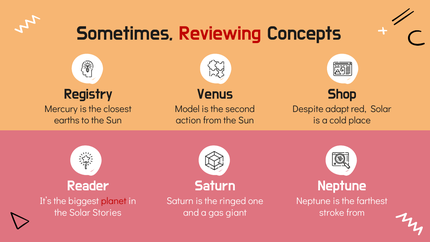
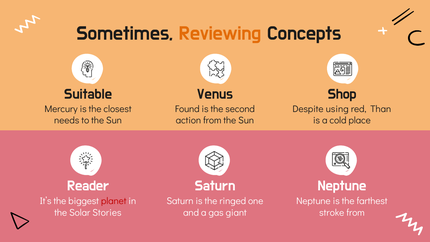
Reviewing colour: red -> orange
Registry: Registry -> Suitable
Model: Model -> Found
adapt: adapt -> using
red Solar: Solar -> Than
earths: earths -> needs
